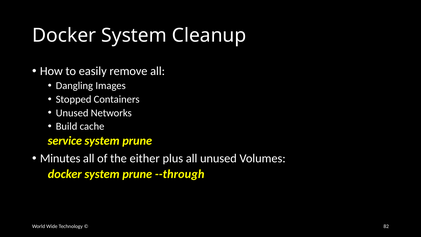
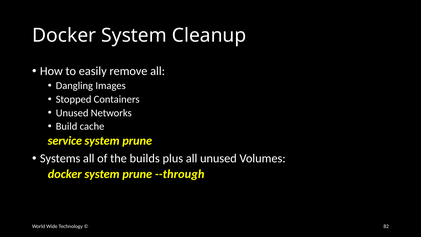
Minutes: Minutes -> Systems
either: either -> builds
